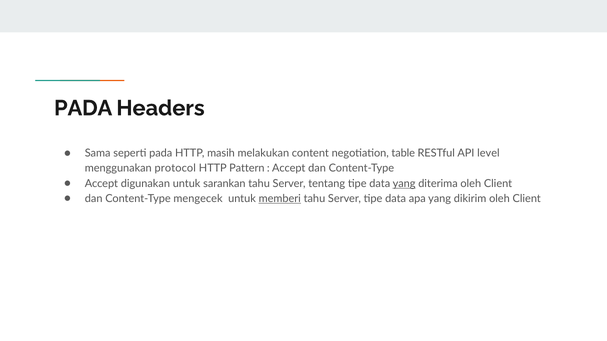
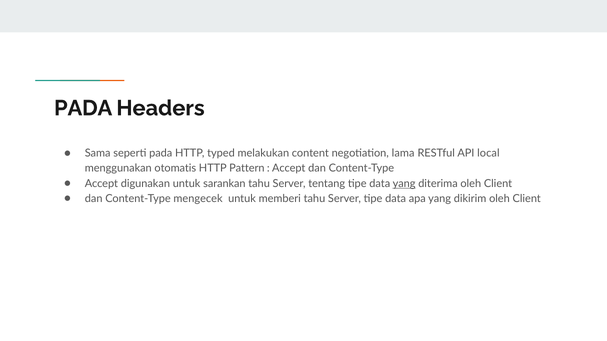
masih: masih -> typed
table: table -> lama
level: level -> local
protocol: protocol -> otomatis
memberi underline: present -> none
